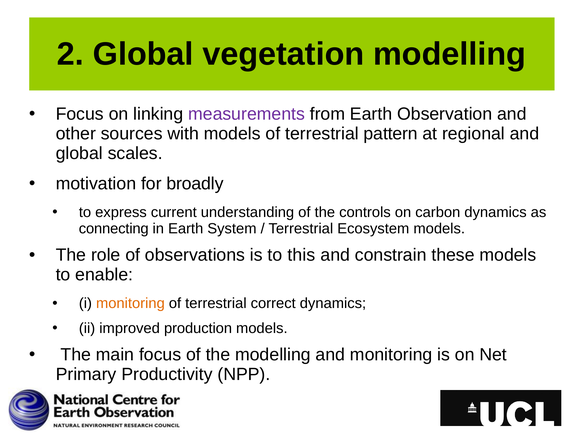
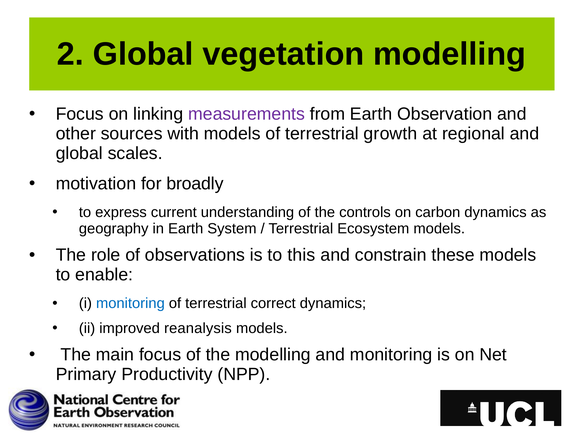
pattern: pattern -> growth
connecting: connecting -> geography
monitoring at (130, 303) colour: orange -> blue
production: production -> reanalysis
